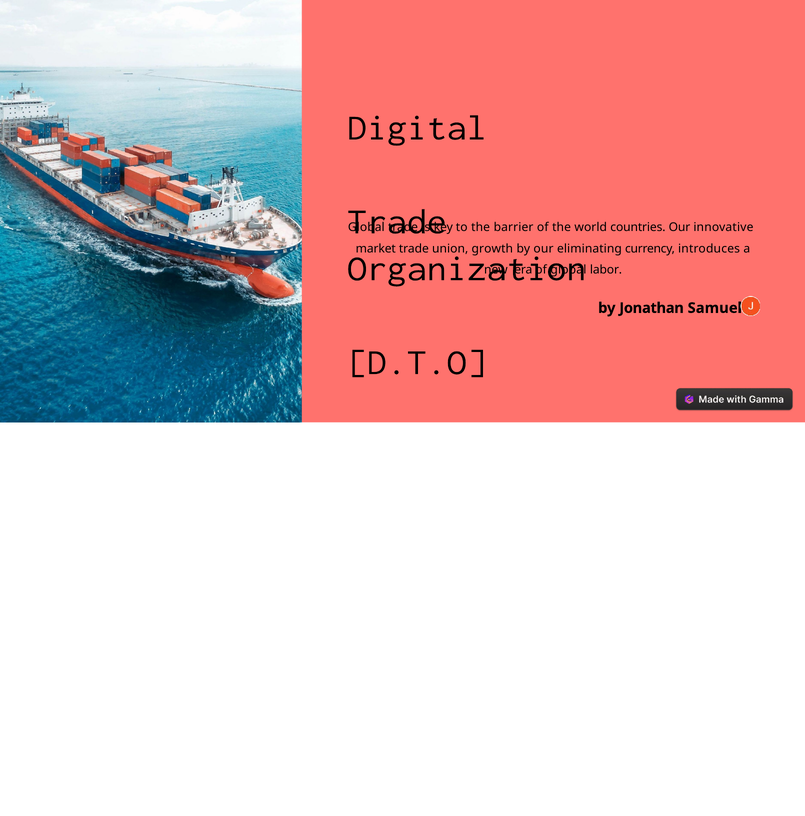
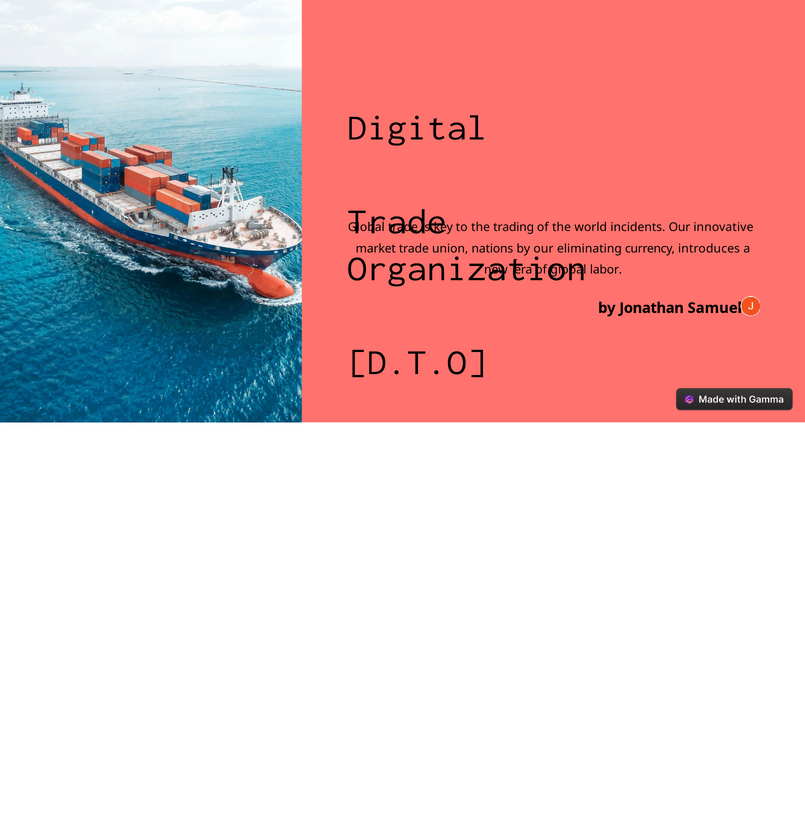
barrier: barrier -> trading
countries: countries -> incidents
growth: growth -> nations
